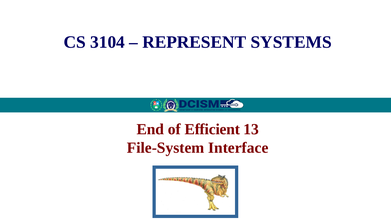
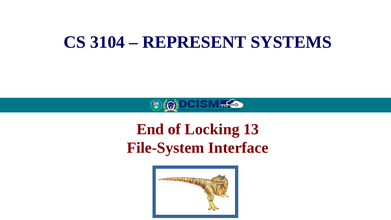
Efficient: Efficient -> Locking
